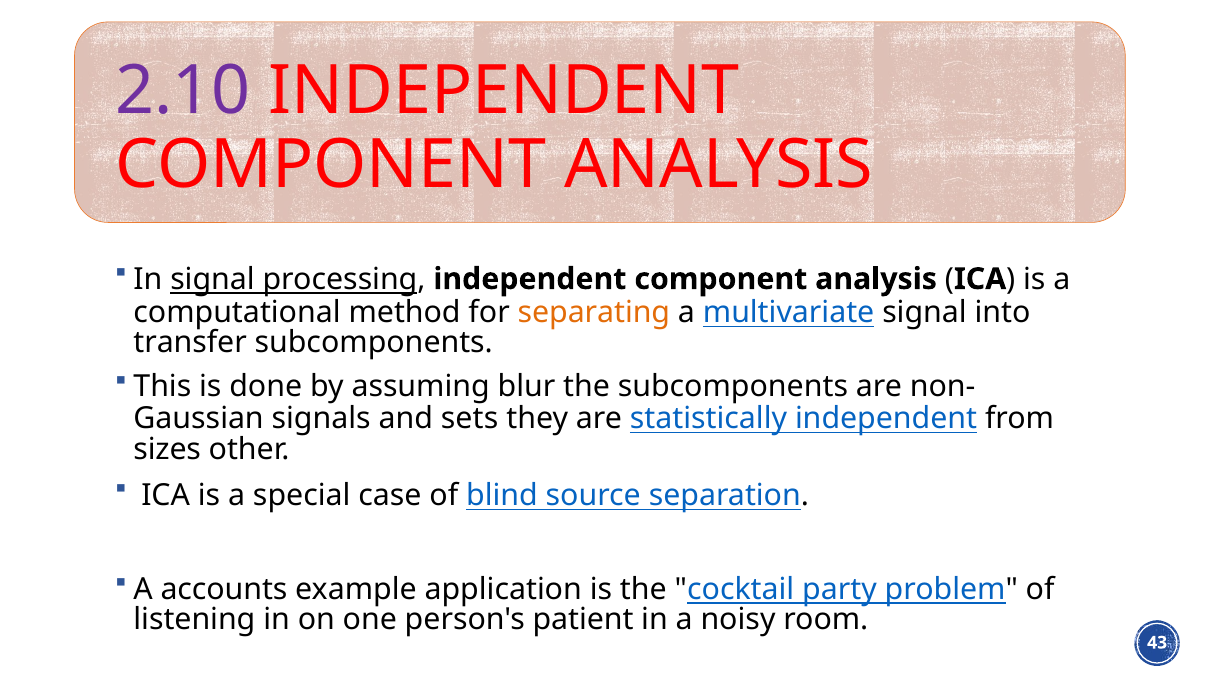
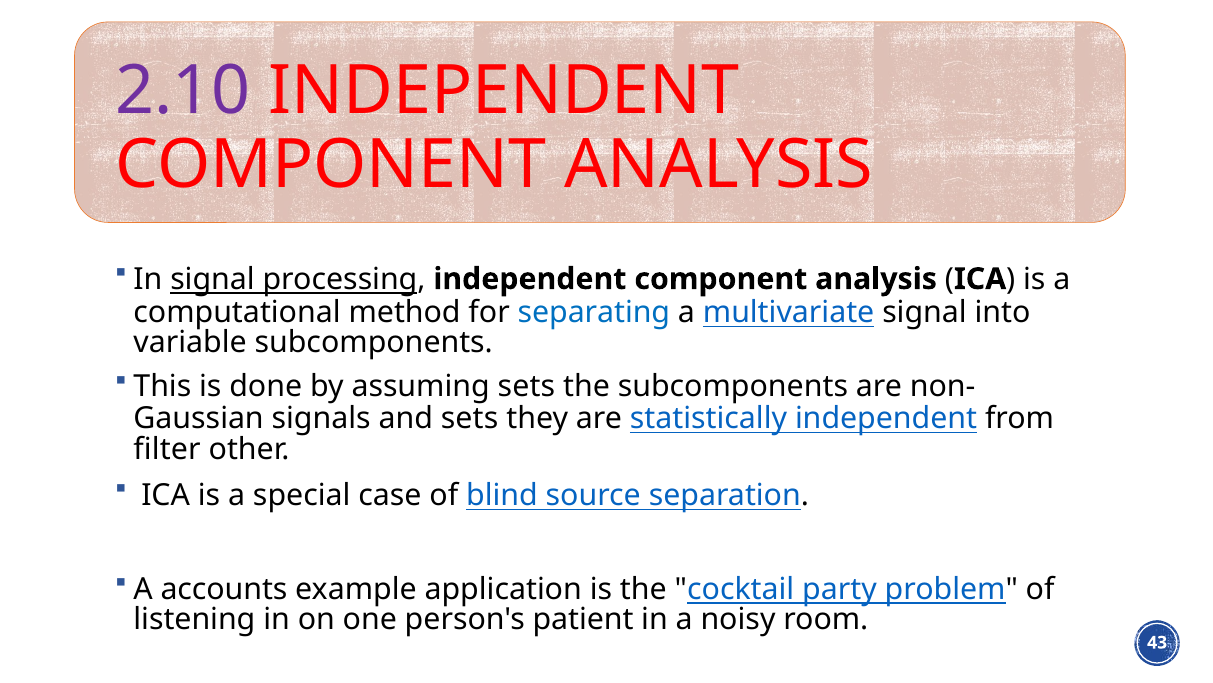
separating colour: orange -> blue
transfer: transfer -> variable
assuming blur: blur -> sets
sizes: sizes -> filter
